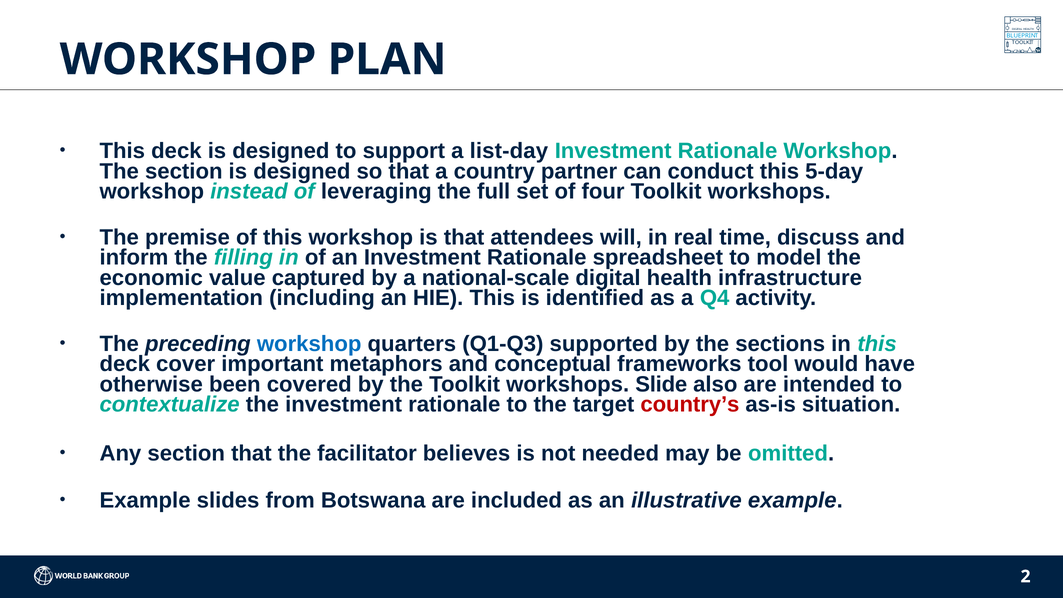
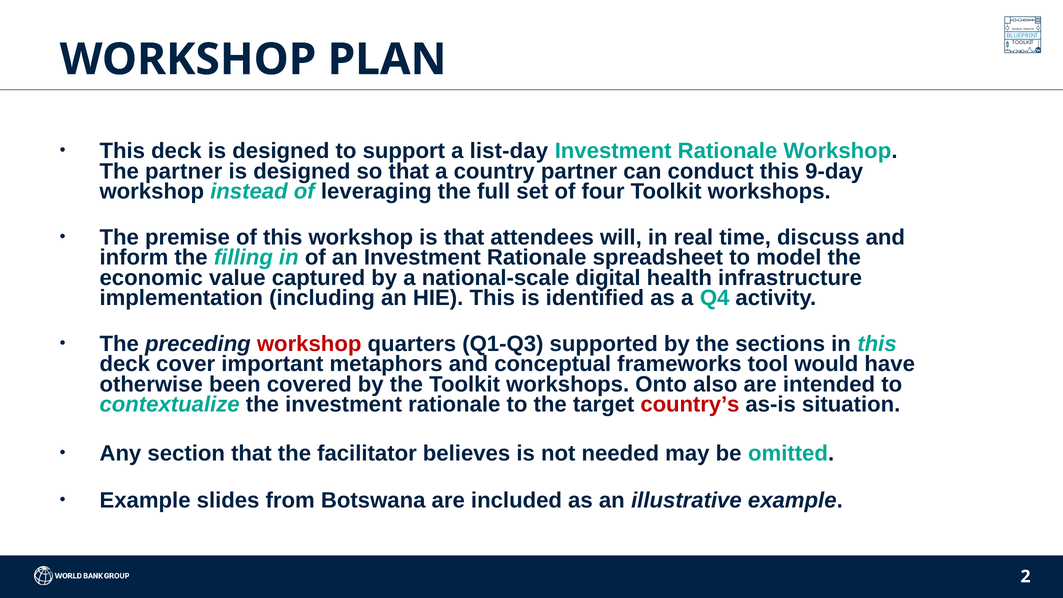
The section: section -> partner
5-day: 5-day -> 9-day
workshop at (309, 344) colour: blue -> red
Slide: Slide -> Onto
